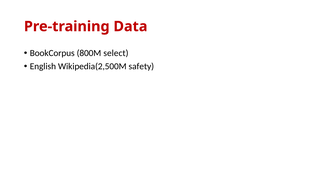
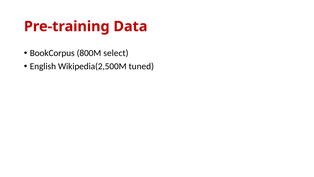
safety: safety -> tuned
